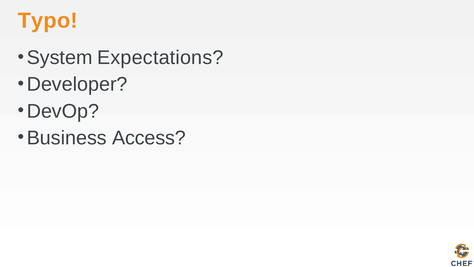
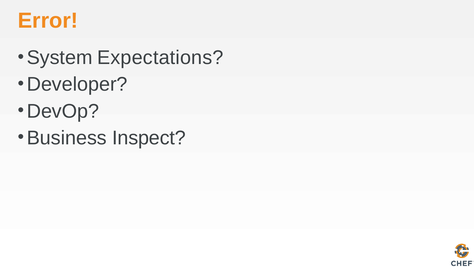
Typo: Typo -> Error
Access: Access -> Inspect
